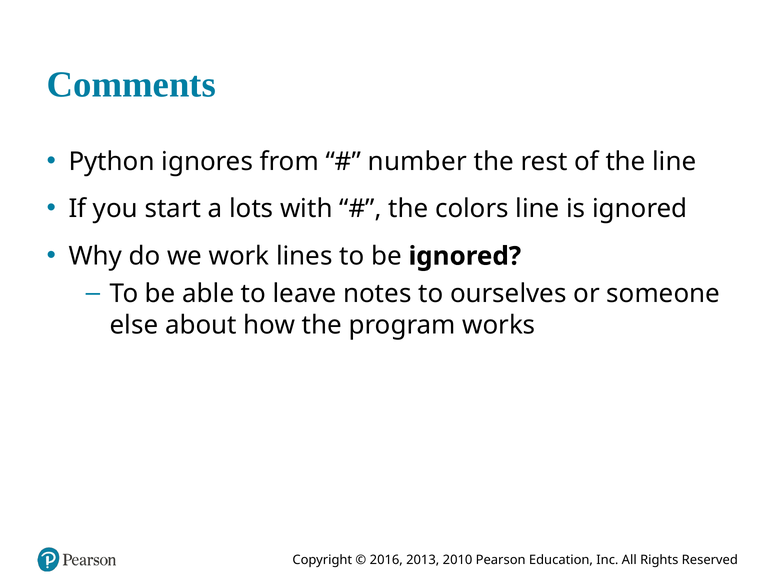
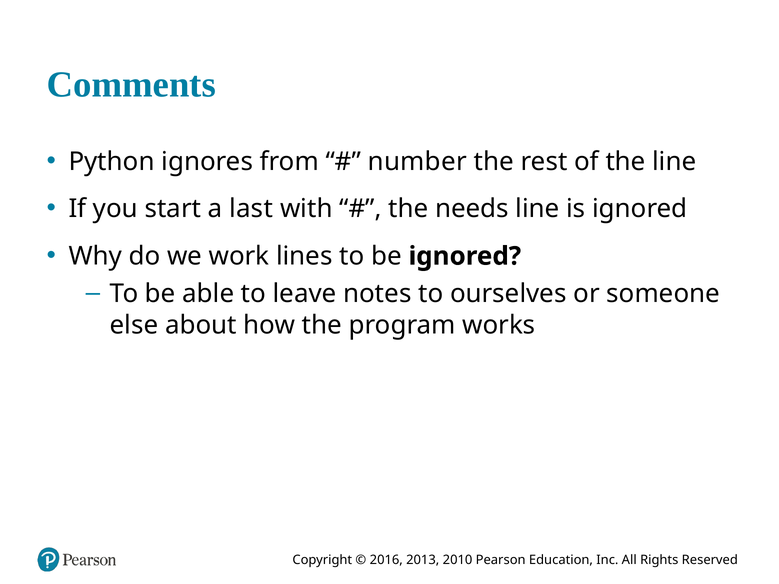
lots: lots -> last
colors: colors -> needs
